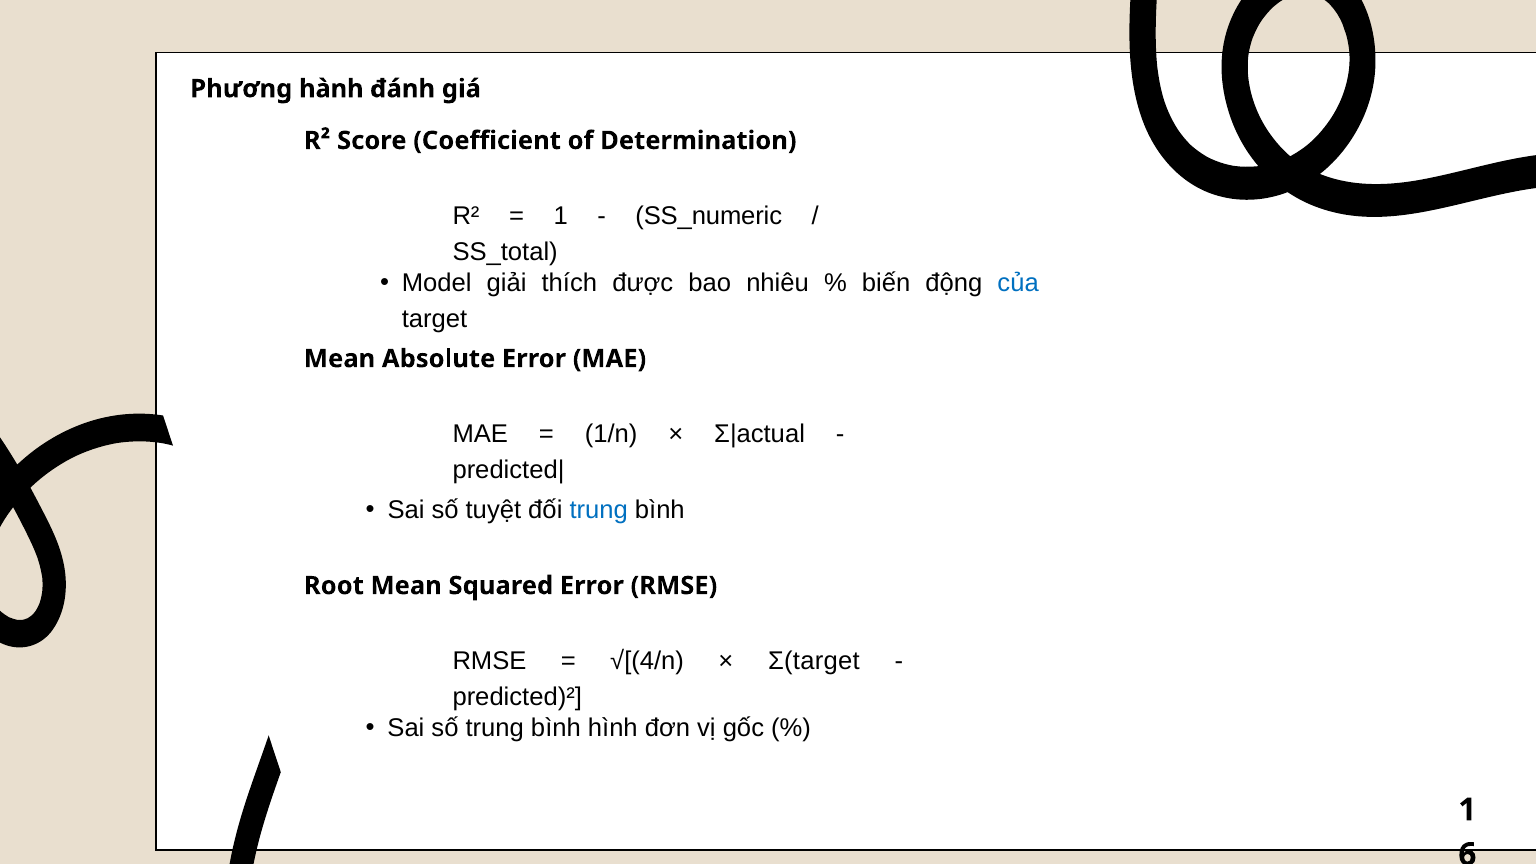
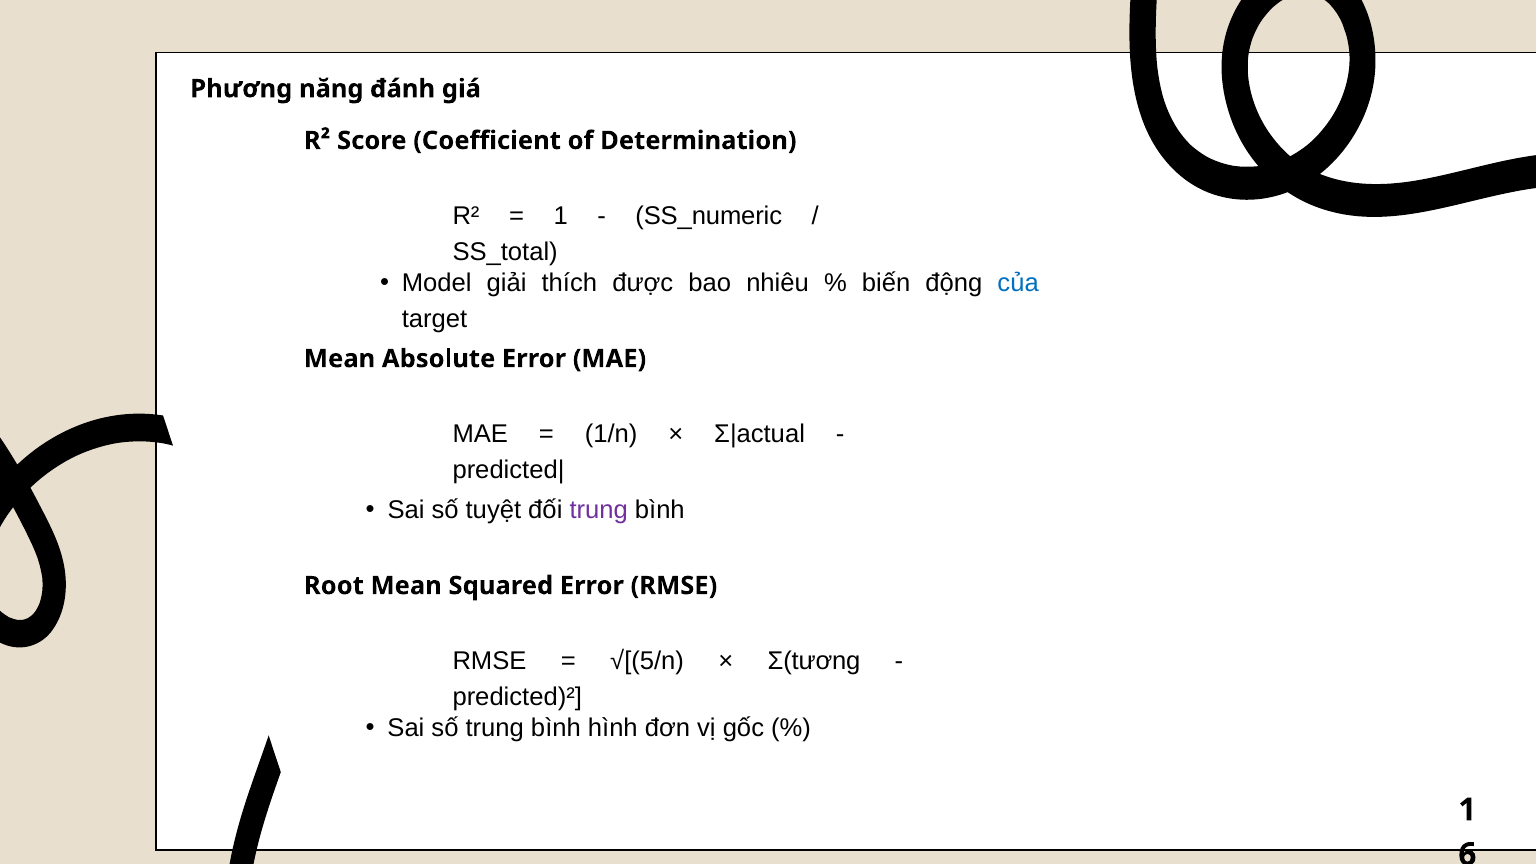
hành: hành -> năng
trung at (599, 510) colour: blue -> purple
√[(4/n: √[(4/n -> √[(5/n
Σ(target: Σ(target -> Σ(tương
